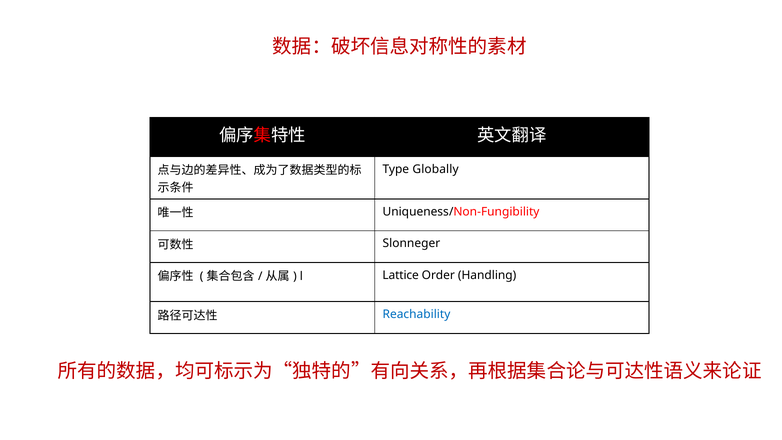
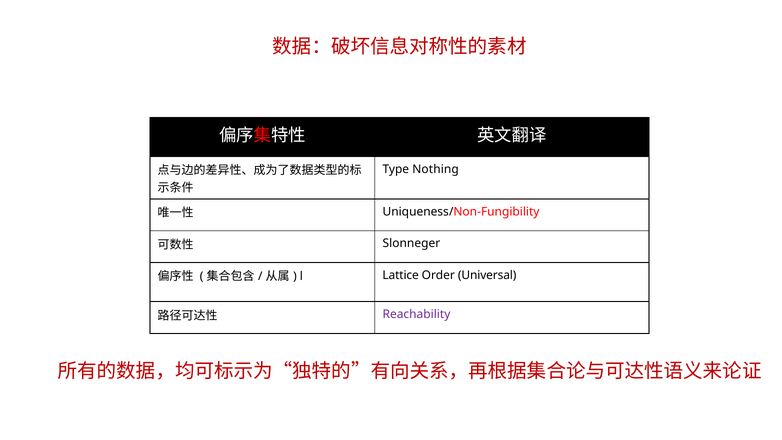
Globally: Globally -> Nothing
Handling: Handling -> Universal
Reachability colour: blue -> purple
